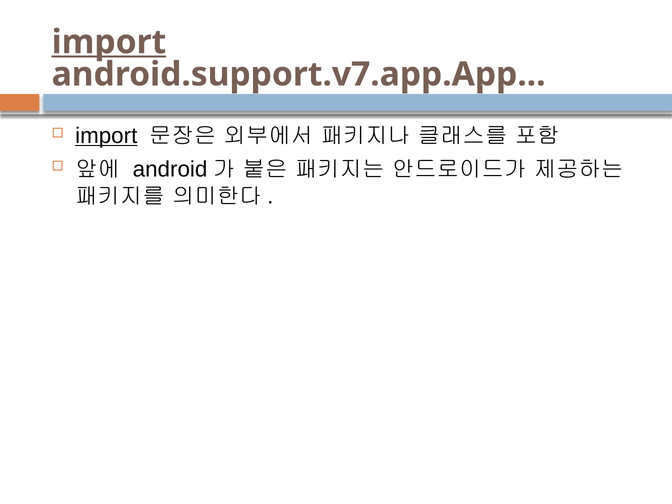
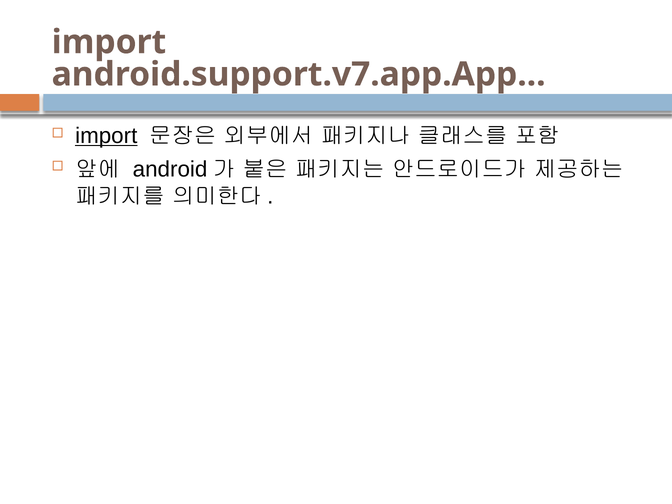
import at (109, 42) underline: present -> none
